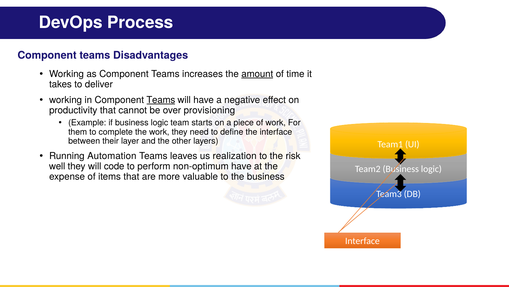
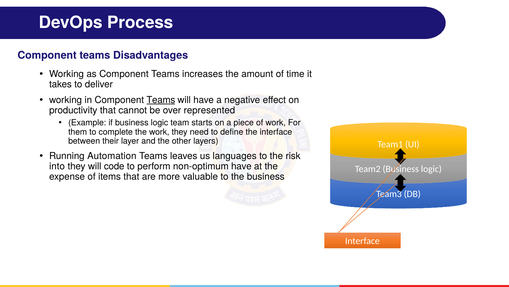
amount underline: present -> none
provisioning: provisioning -> represented
realization: realization -> languages
well: well -> into
